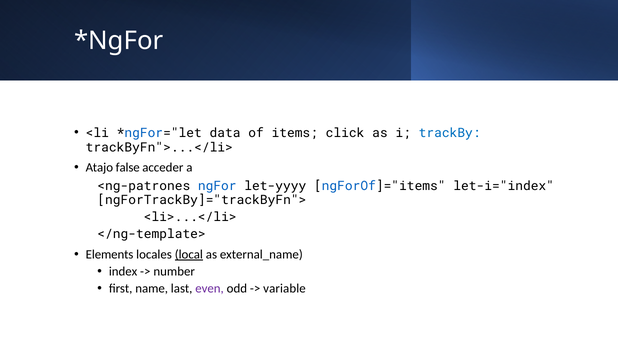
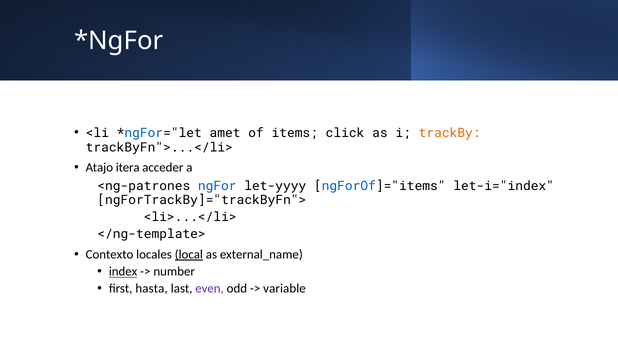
data: data -> amet
trackBy colour: blue -> orange
false: false -> itera
Elements: Elements -> Contexto
index underline: none -> present
name: name -> hasta
